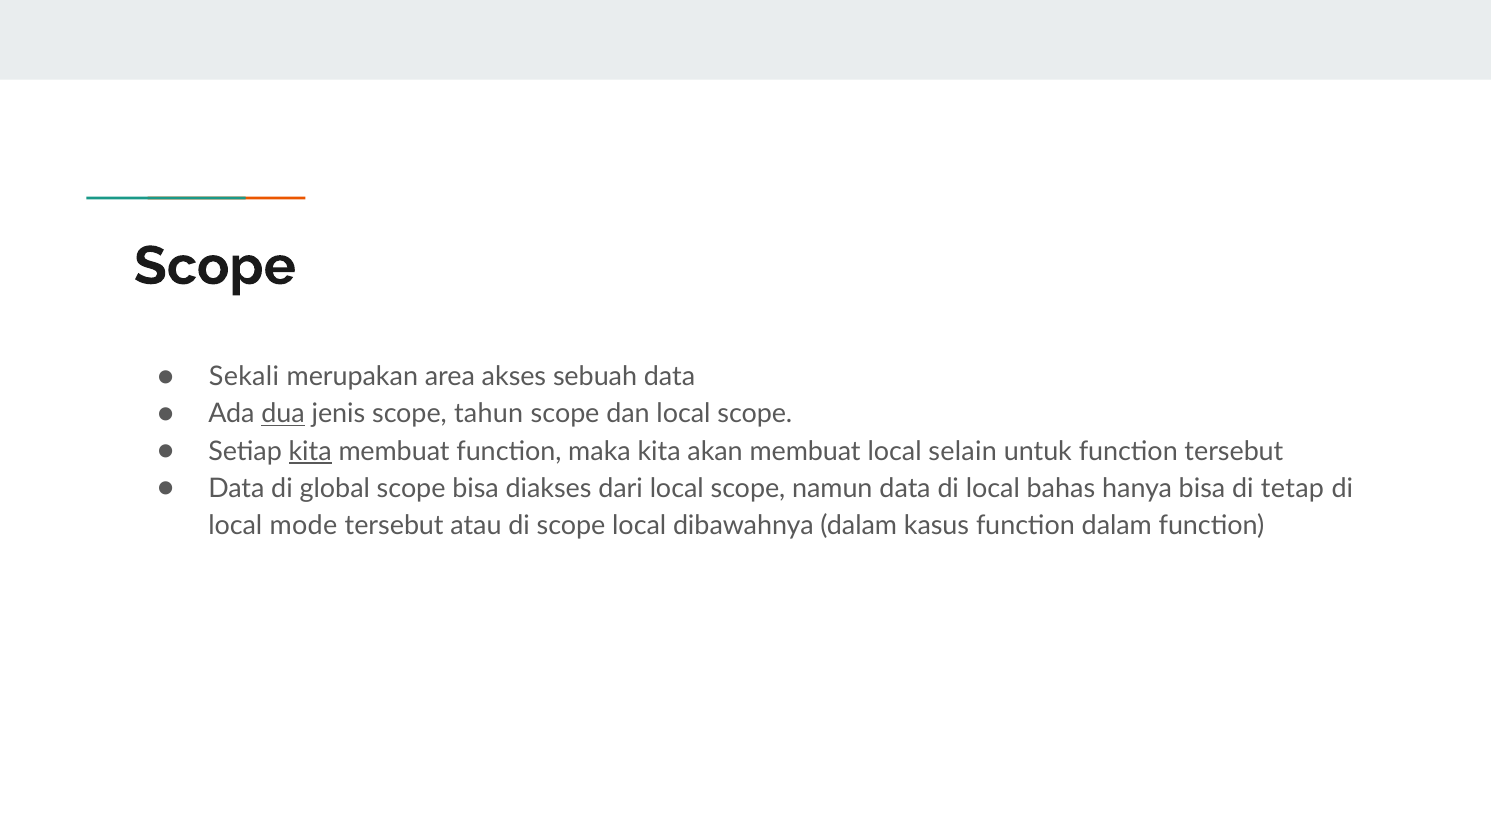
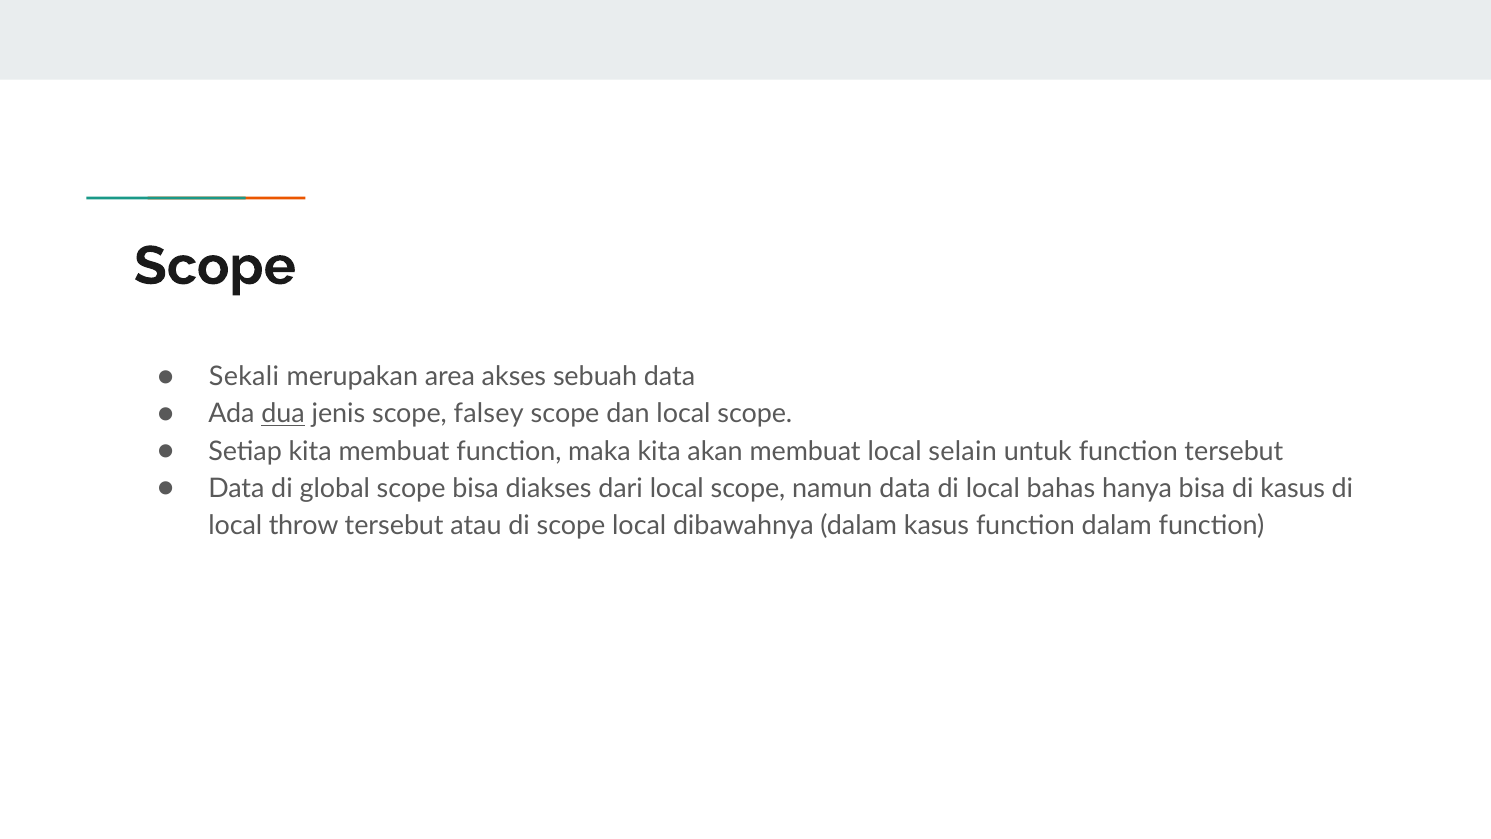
tahun: tahun -> falsey
kita at (310, 451) underline: present -> none
di tetap: tetap -> kasus
mode: mode -> throw
